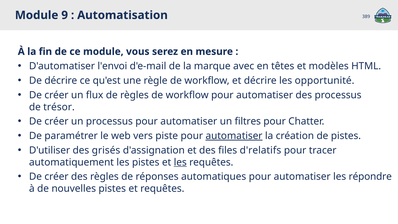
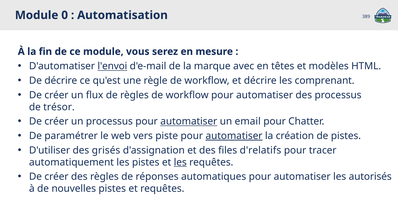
9: 9 -> 0
l'envoi underline: none -> present
opportunité: opportunité -> comprenant
automatiser at (189, 121) underline: none -> present
filtres: filtres -> email
répondre: répondre -> autorisés
